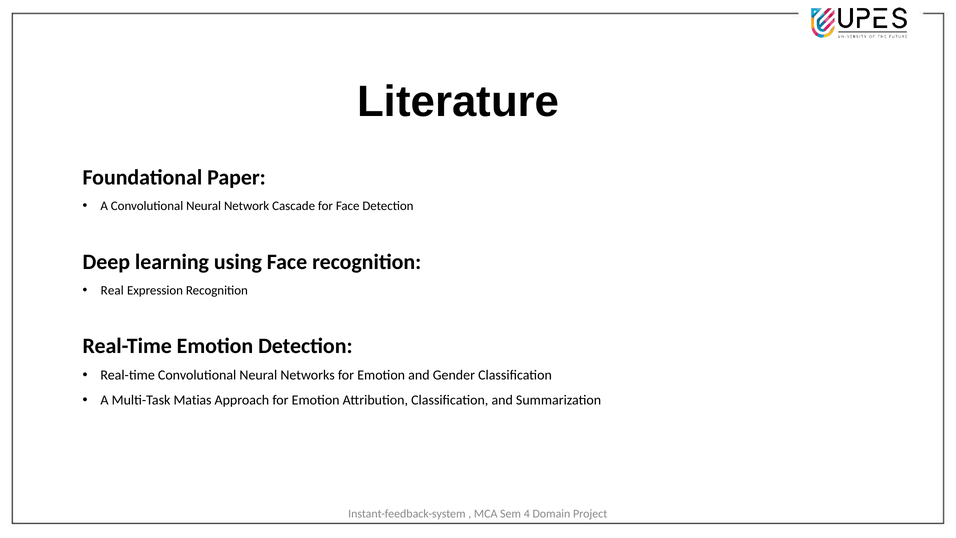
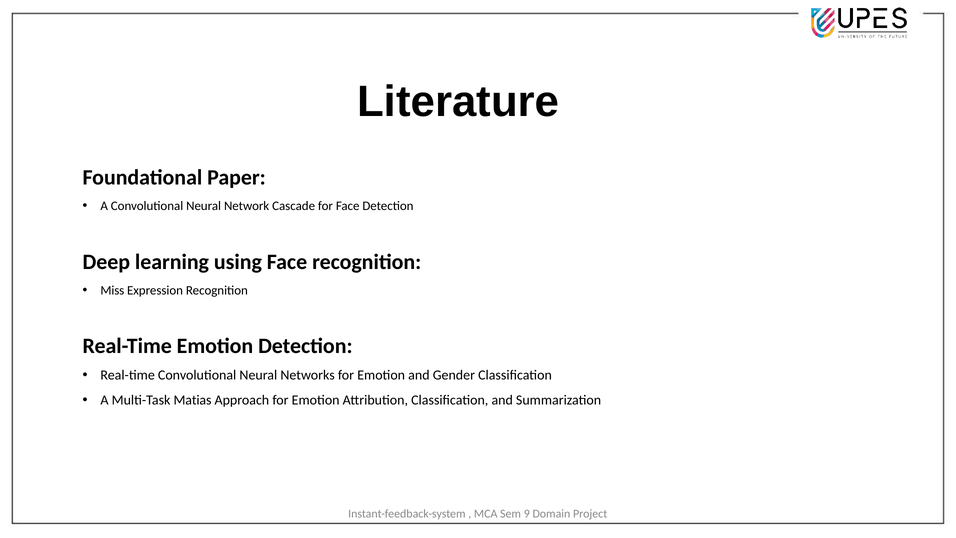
Real: Real -> Miss
4: 4 -> 9
